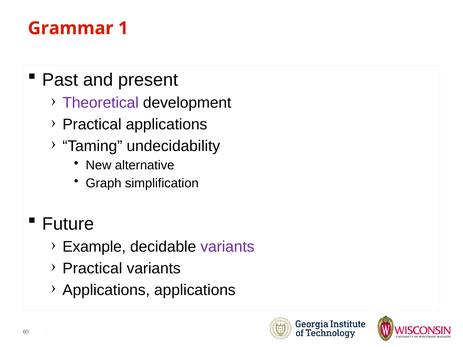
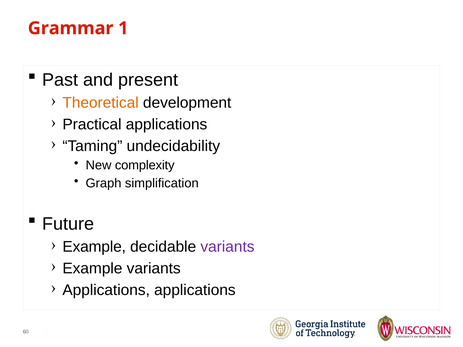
Theoretical colour: purple -> orange
alternative: alternative -> complexity
Practical at (92, 269): Practical -> Example
